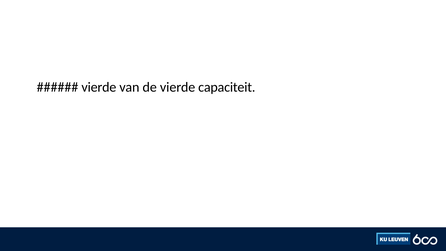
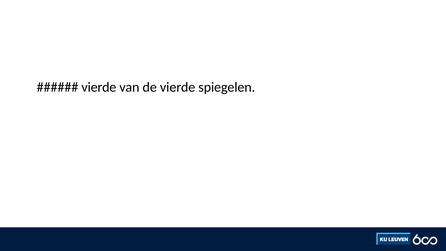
capaciteit: capaciteit -> spiegelen
